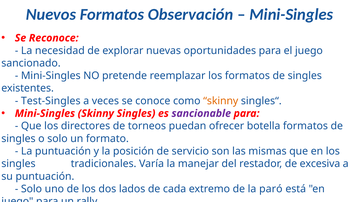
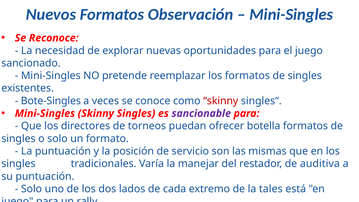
Test-Singles: Test-Singles -> Bote-Singles
skinny at (221, 101) colour: orange -> red
excesiva: excesiva -> auditiva
paró: paró -> tales
